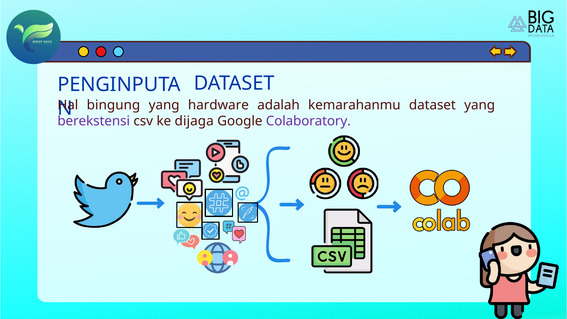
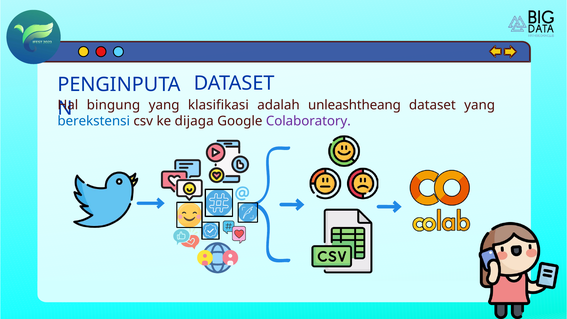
hardware: hardware -> klasifikasi
kemarahanmu: kemarahanmu -> unleashtheang
berekstensi colour: purple -> blue
